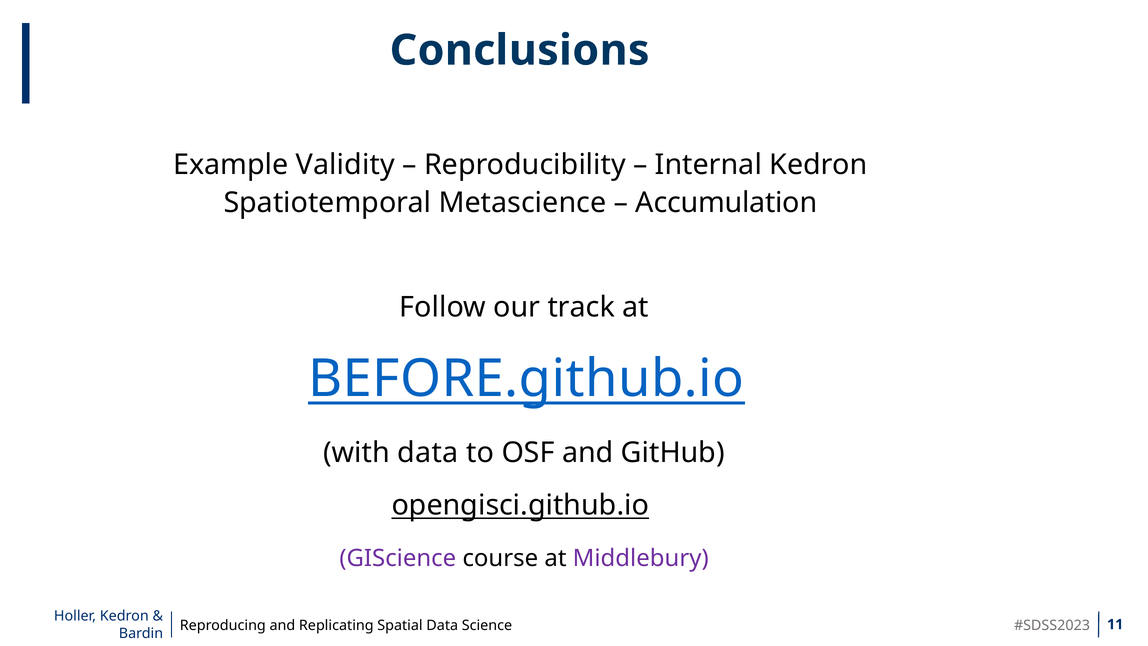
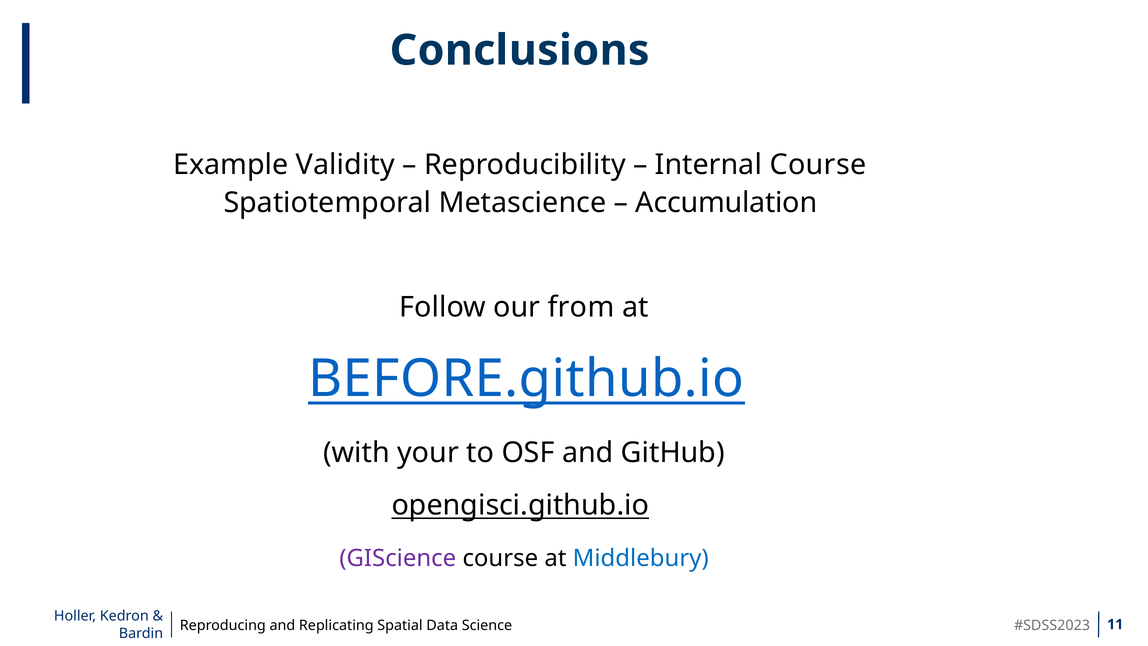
Internal Kedron: Kedron -> Course
track: track -> from
with data: data -> your
Middlebury colour: purple -> blue
